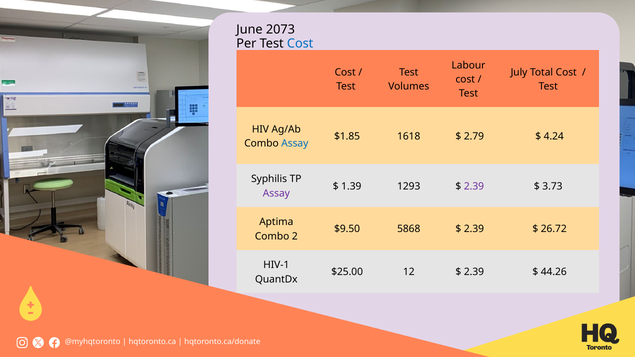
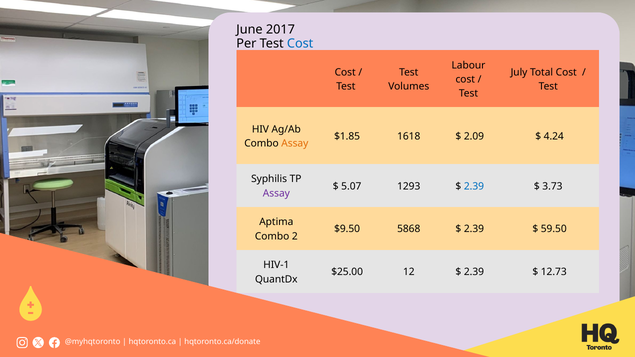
2073: 2073 -> 2017
2.79: 2.79 -> 2.09
Assay at (295, 143) colour: blue -> orange
1.39: 1.39 -> 5.07
2.39 at (474, 186) colour: purple -> blue
26.72: 26.72 -> 59.50
44.26: 44.26 -> 12.73
